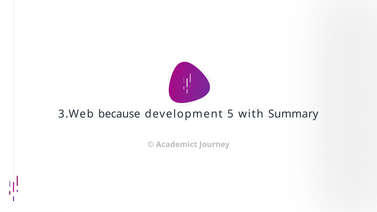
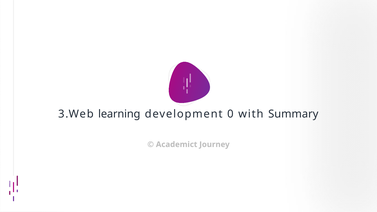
because: because -> learning
5: 5 -> 0
